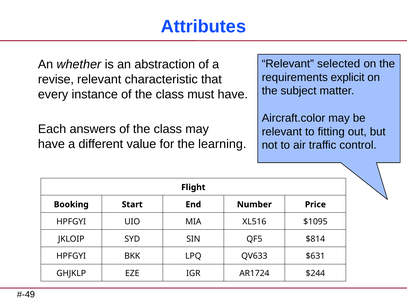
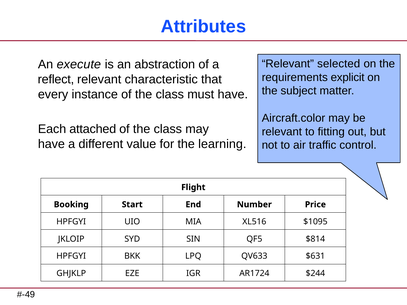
whether: whether -> execute
revise: revise -> reflect
answers: answers -> attached
